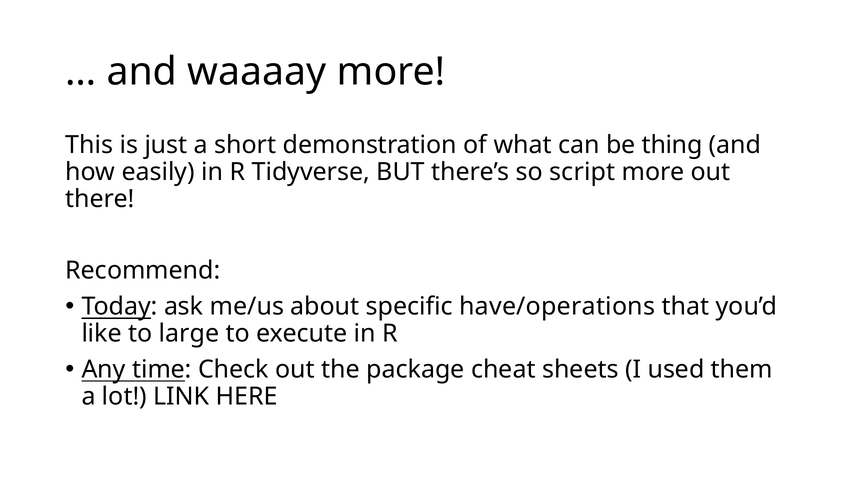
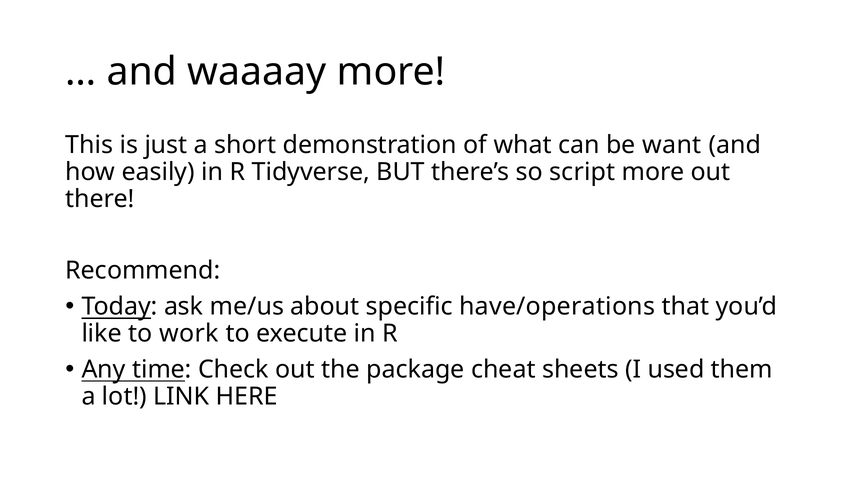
thing: thing -> want
large: large -> work
